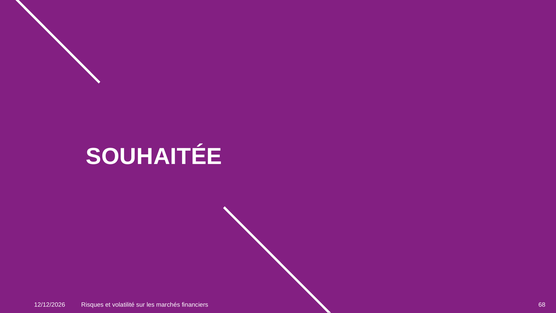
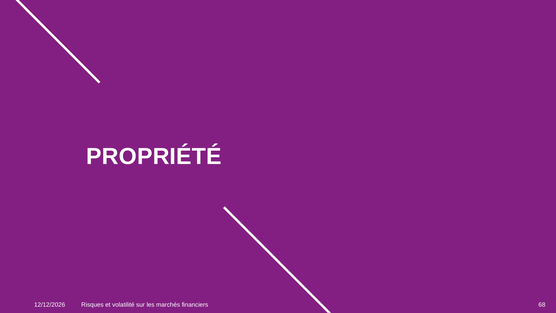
SOUHAITÉE: SOUHAITÉE -> PROPRIÉTÉ
